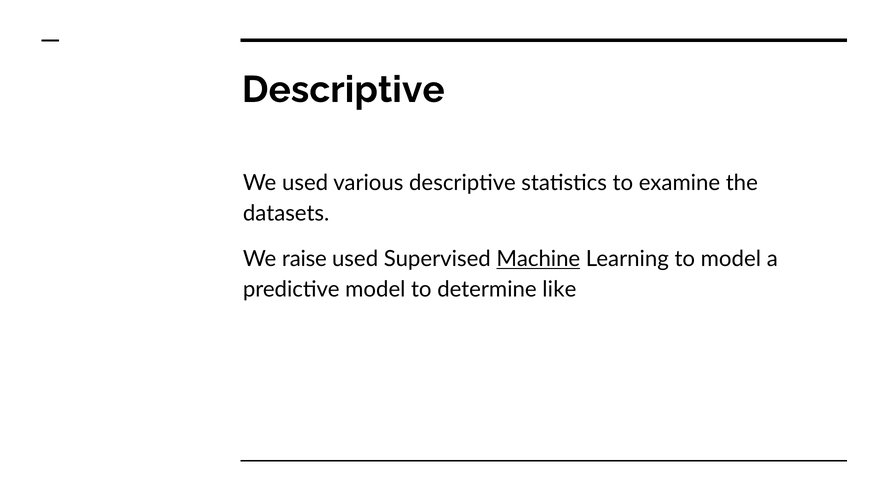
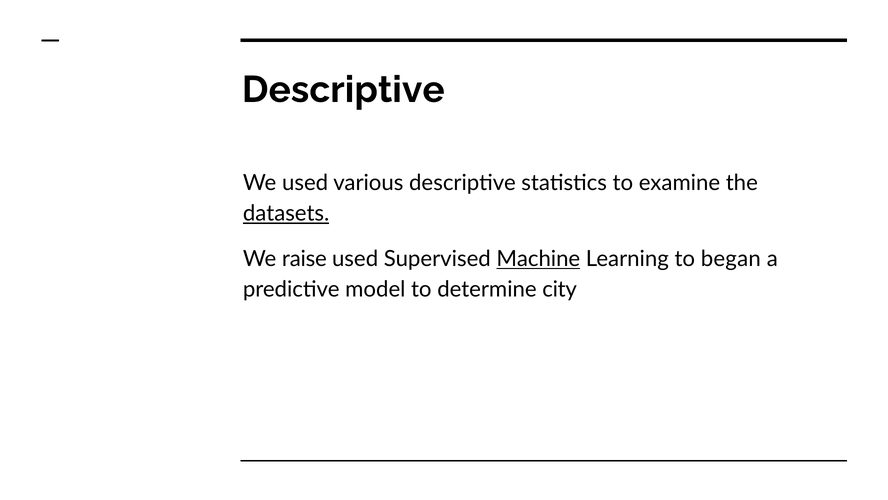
datasets underline: none -> present
to model: model -> began
like: like -> city
